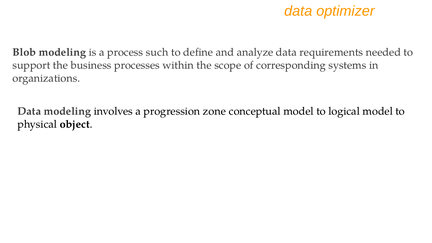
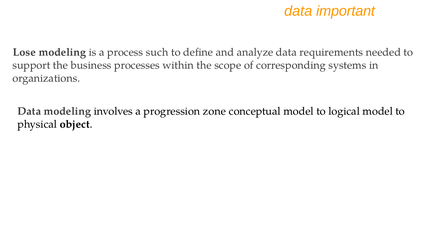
optimizer: optimizer -> important
Blob: Blob -> Lose
